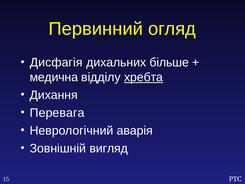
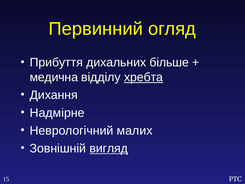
Дисфагія: Дисфагія -> Прибуття
Перевага: Перевага -> Надмірне
аварія: аварія -> малих
вигляд underline: none -> present
